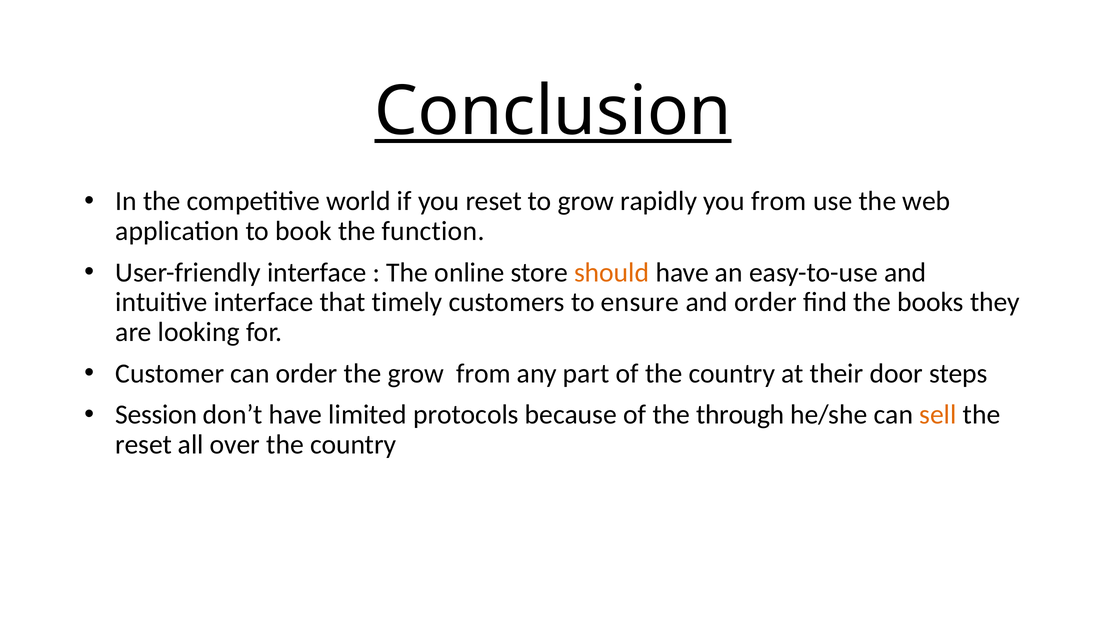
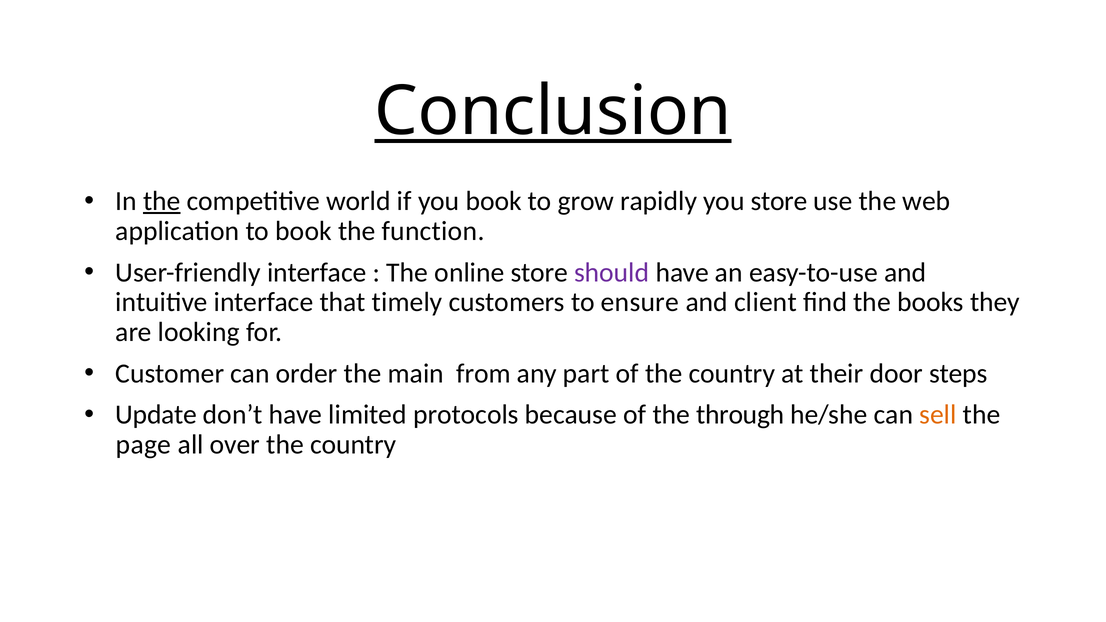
the at (162, 201) underline: none -> present
you reset: reset -> book
you from: from -> store
should colour: orange -> purple
and order: order -> client
the grow: grow -> main
Session: Session -> Update
reset at (144, 445): reset -> page
